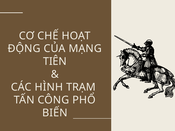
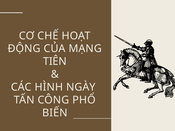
TRẠM: TRẠM -> NGÀY
